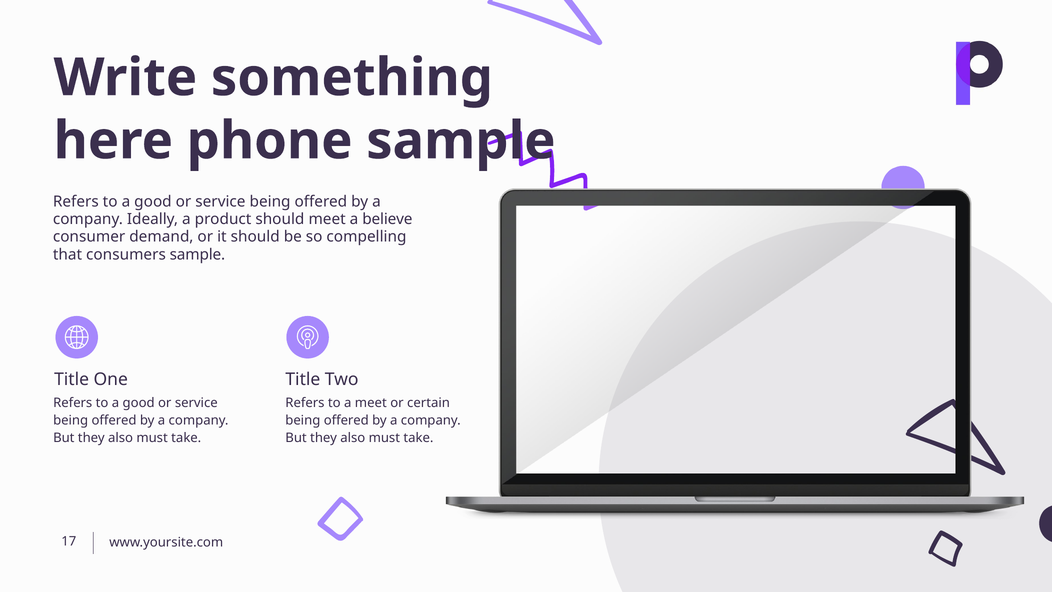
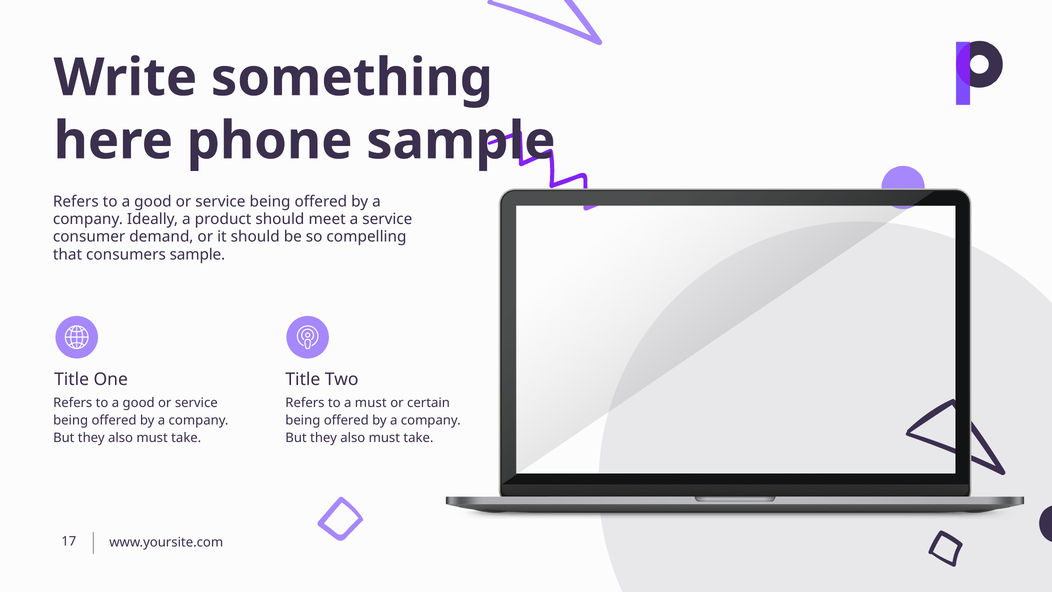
a believe: believe -> service
a meet: meet -> must
